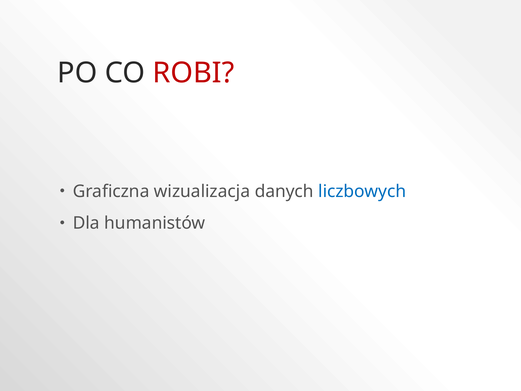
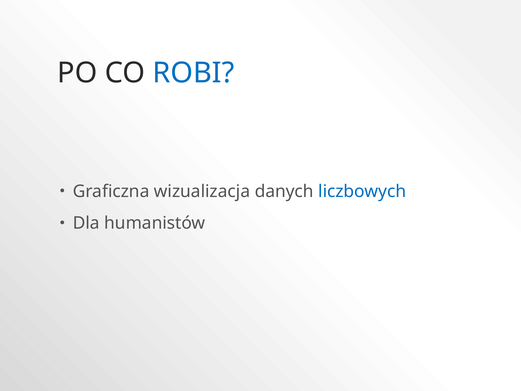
ROBI colour: red -> blue
